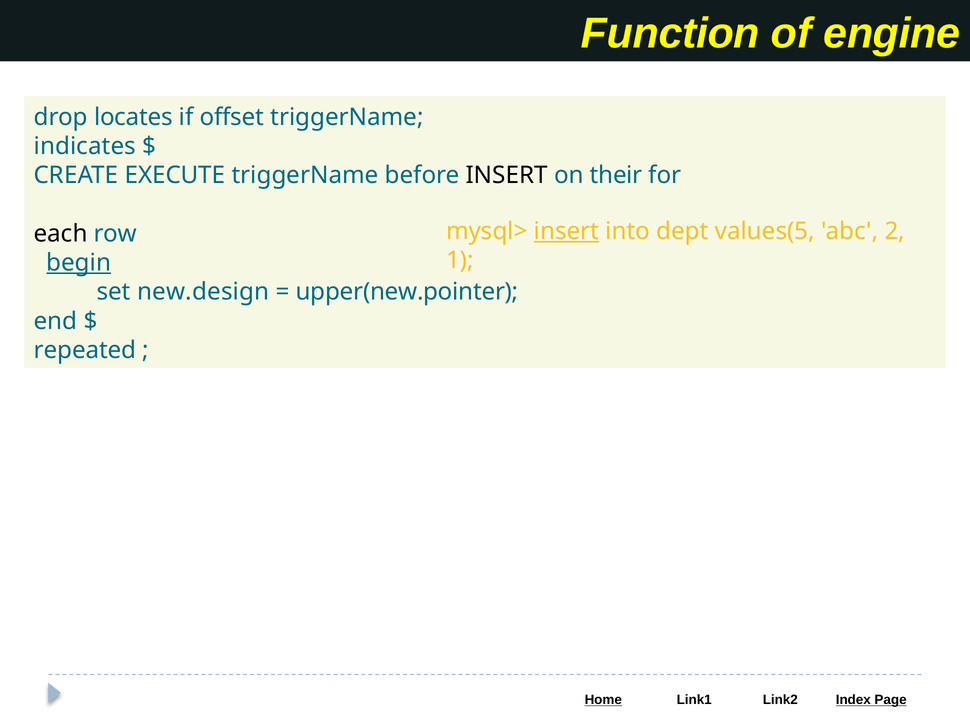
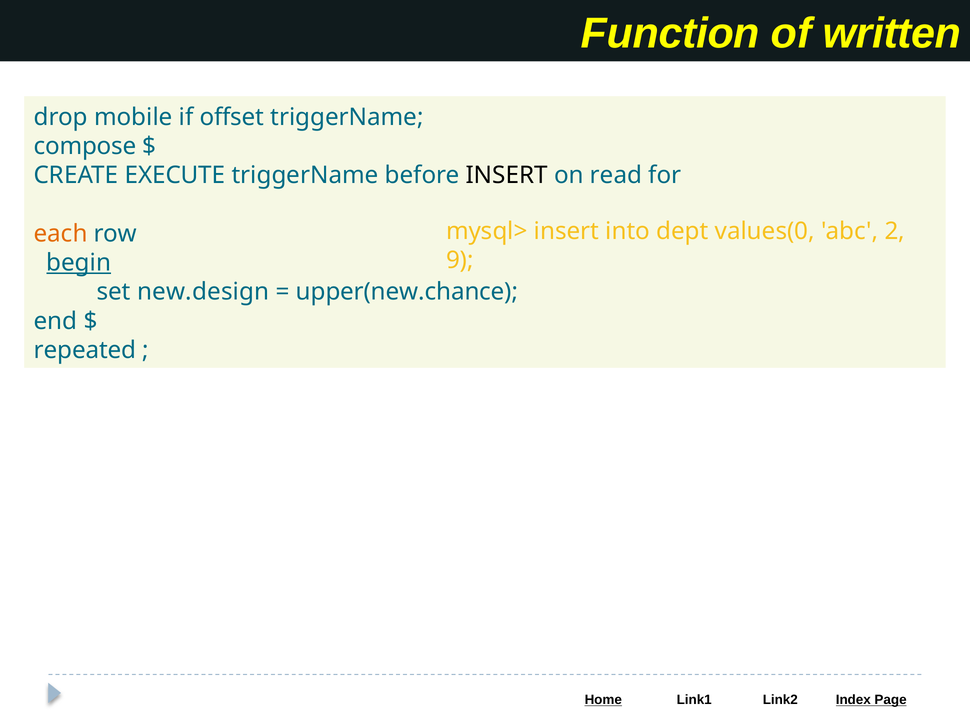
engine: engine -> written
locates: locates -> mobile
indicates: indicates -> compose
their: their -> read
insert at (567, 231) underline: present -> none
values(5: values(5 -> values(0
each colour: black -> orange
1: 1 -> 9
upper(new.pointer: upper(new.pointer -> upper(new.chance
